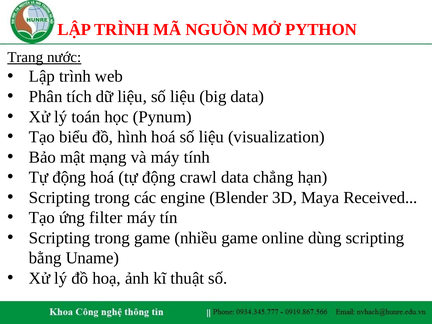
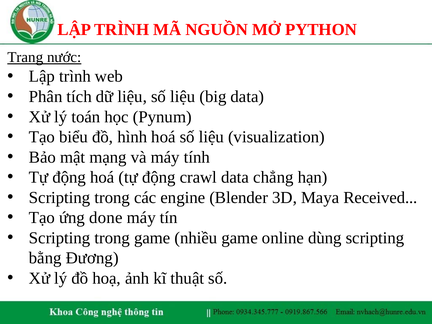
filter: filter -> done
Uname: Uname -> Đương
